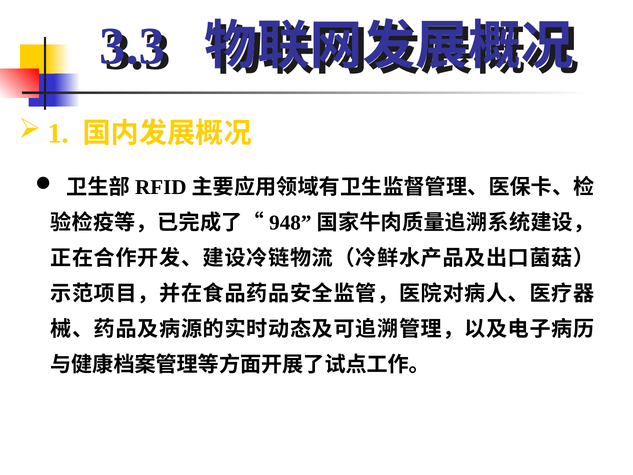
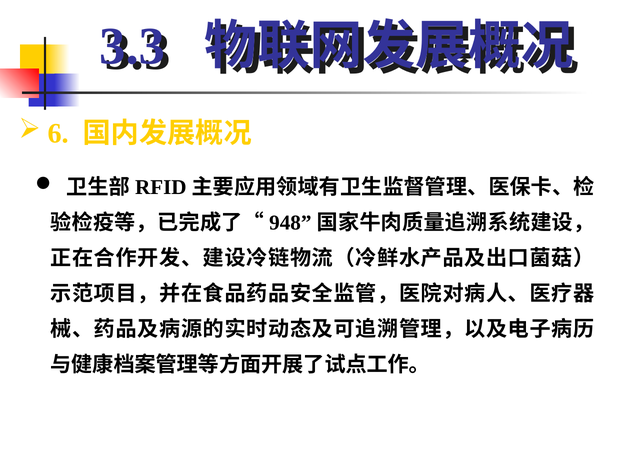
1: 1 -> 6
